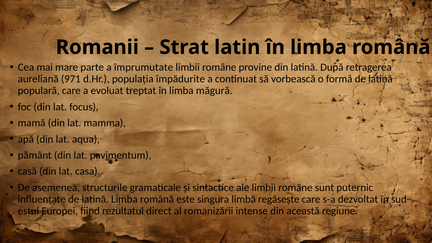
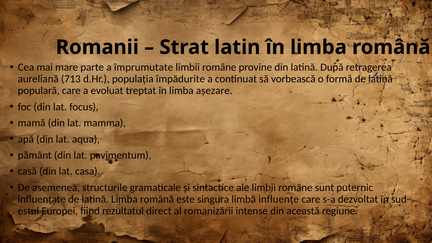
971: 971 -> 713
măgură: măgură -> așezare
regăsește: regăsește -> influențe
